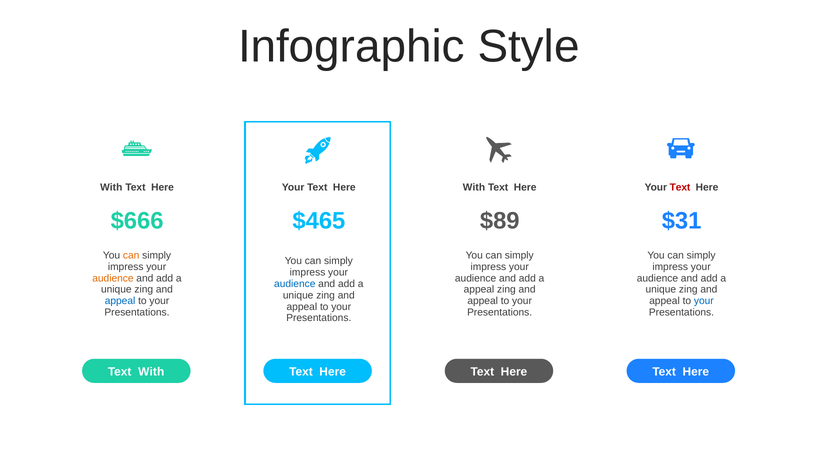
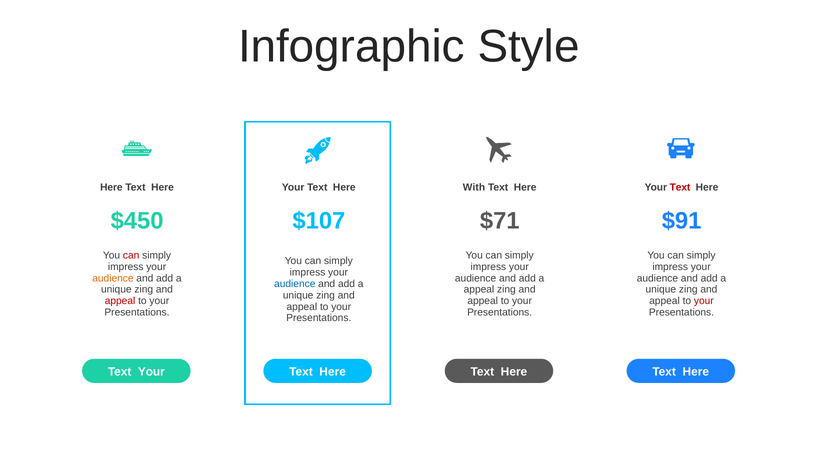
With at (111, 187): With -> Here
$666: $666 -> $450
$465: $465 -> $107
$89: $89 -> $71
$31: $31 -> $91
can at (131, 255) colour: orange -> red
appeal at (120, 301) colour: blue -> red
your at (704, 301) colour: blue -> red
Text With: With -> Your
